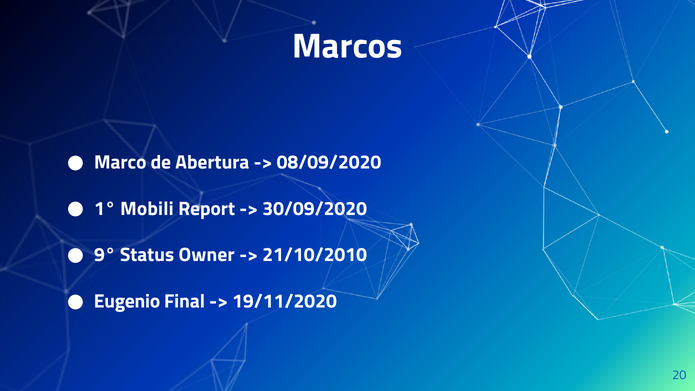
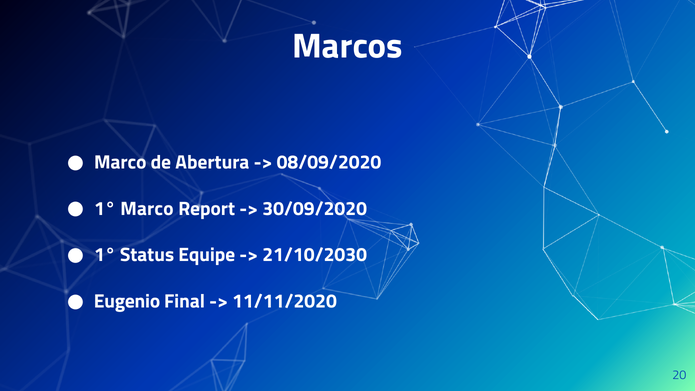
1° Mobili: Mobili -> Marco
9° at (105, 255): 9° -> 1°
Owner: Owner -> Equipe
21/10/2010: 21/10/2010 -> 21/10/2030
19/11/2020: 19/11/2020 -> 11/11/2020
